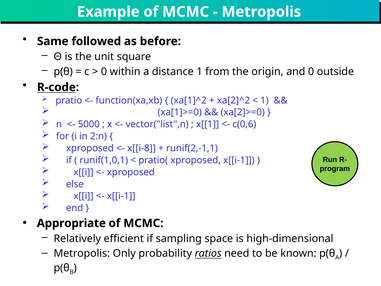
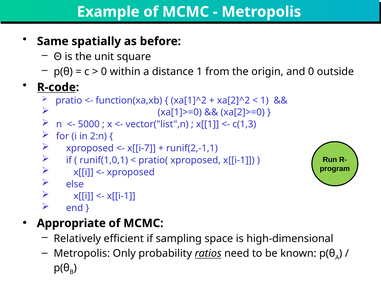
followed: followed -> spatially
c(0,6: c(0,6 -> c(1,3
x[[i-8: x[[i-8 -> x[[i-7
